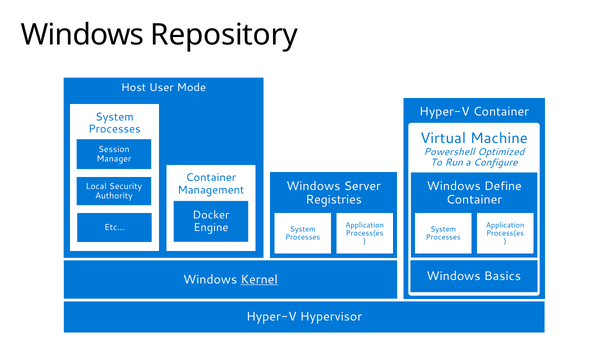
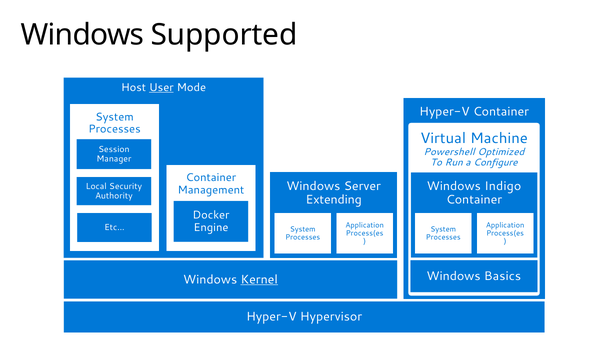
Repository: Repository -> Supported
User underline: none -> present
Define: Define -> Indigo
Registries: Registries -> Extending
